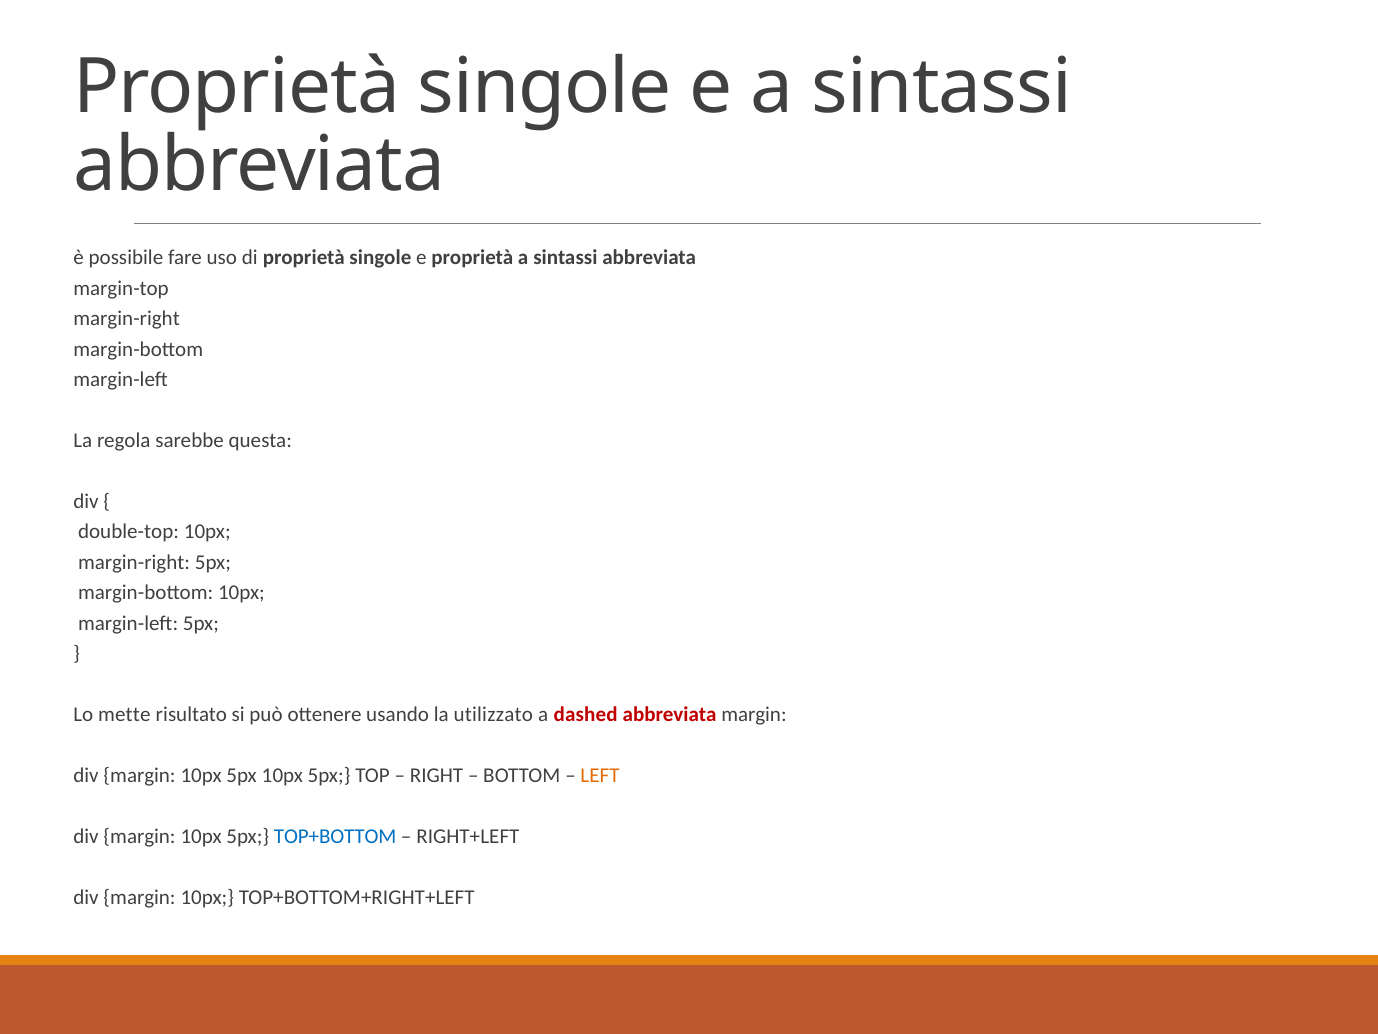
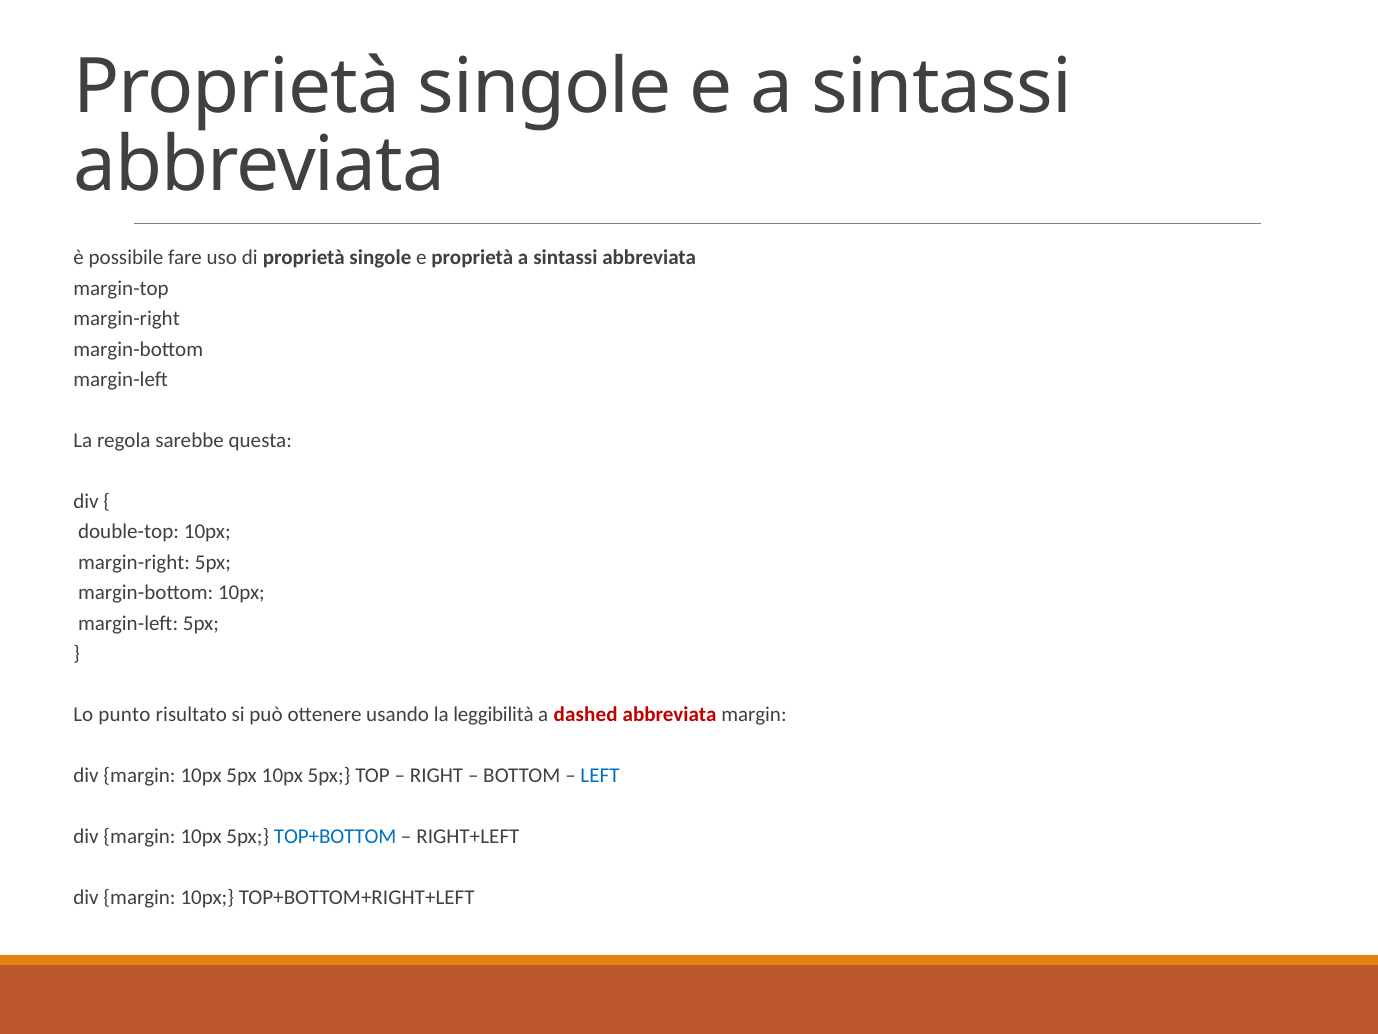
mette: mette -> punto
utilizzato: utilizzato -> leggibilità
LEFT colour: orange -> blue
